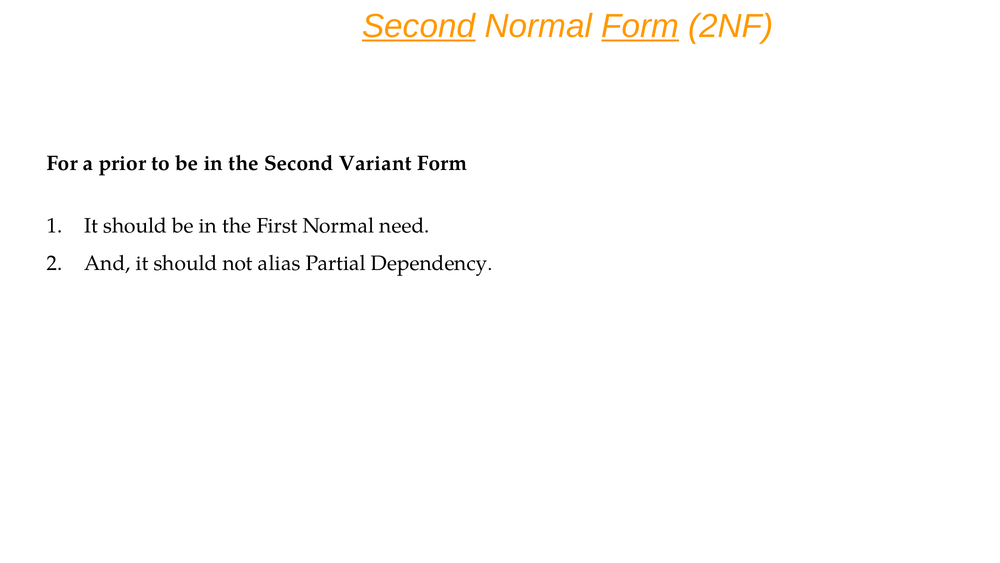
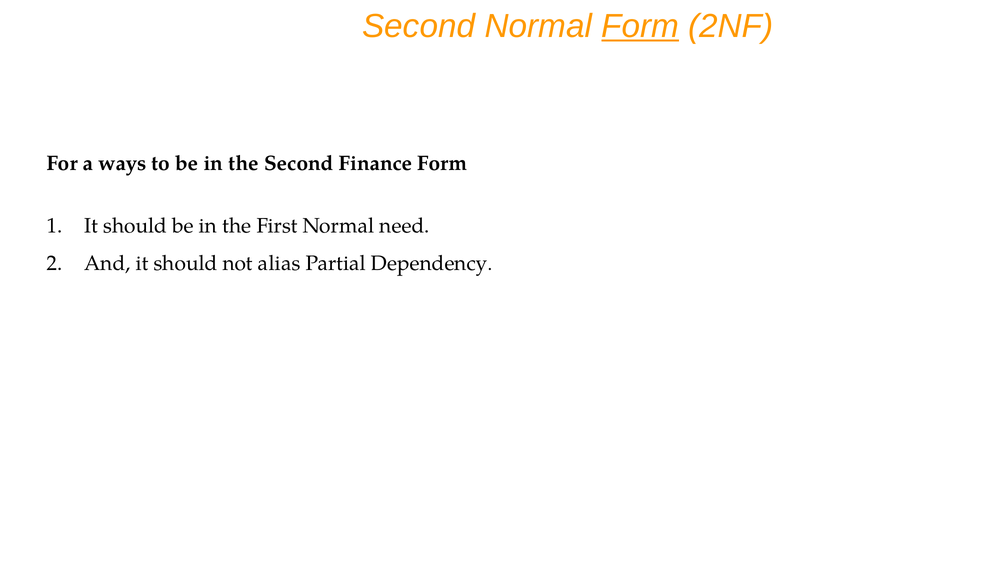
Second at (419, 26) underline: present -> none
prior: prior -> ways
Variant: Variant -> Finance
